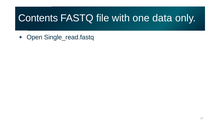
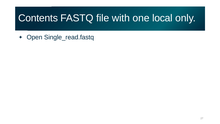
data: data -> local
